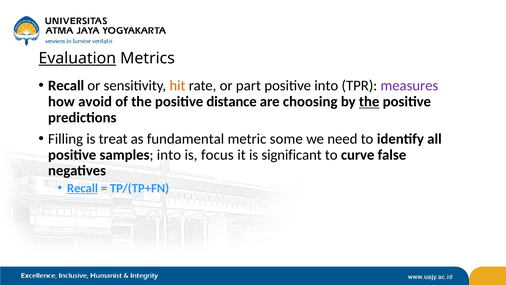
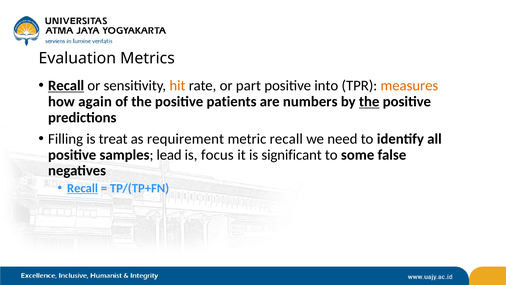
Evaluation underline: present -> none
Recall at (66, 86) underline: none -> present
measures colour: purple -> orange
avoid: avoid -> again
distance: distance -> patients
choosing: choosing -> numbers
fundamental: fundamental -> requirement
metric some: some -> recall
samples into: into -> lead
curve: curve -> some
